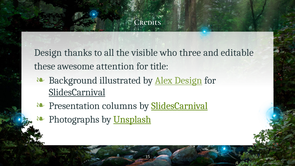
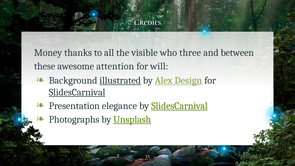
Design at (48, 53): Design -> Money
editable: editable -> between
title: title -> will
illustrated underline: none -> present
columns: columns -> elegance
